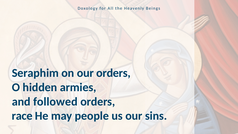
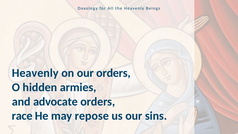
Seraphim at (35, 73): Seraphim -> Heavenly
followed: followed -> advocate
people: people -> repose
